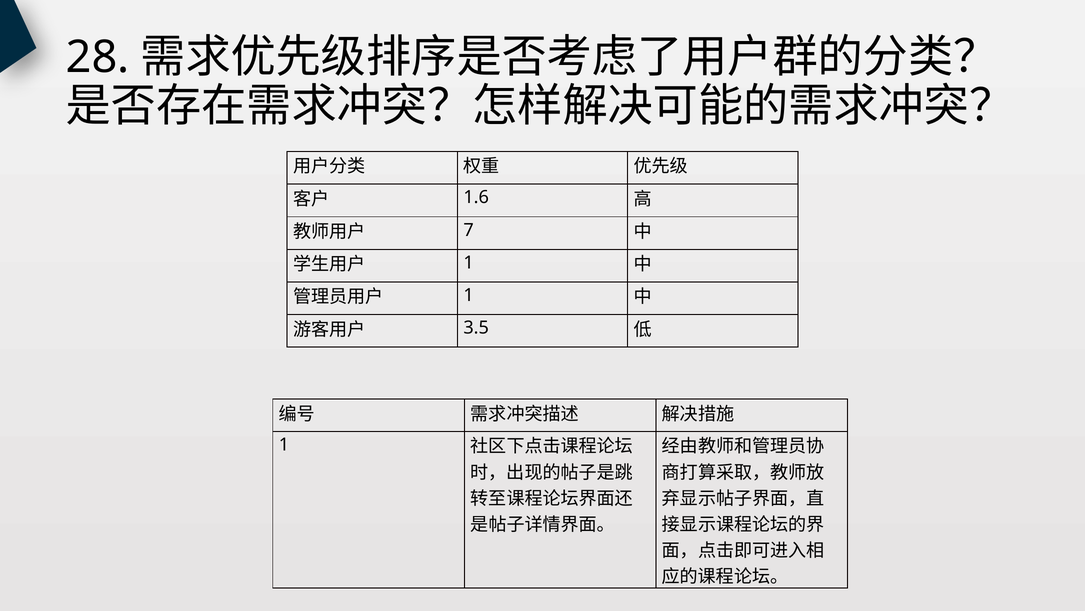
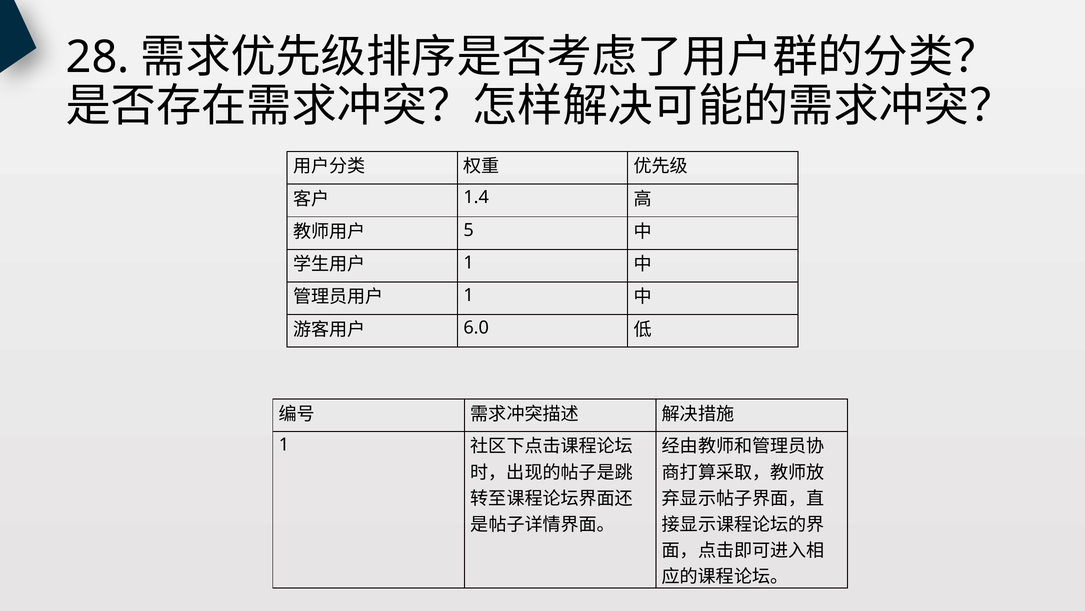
1.6: 1.6 -> 1.4
7: 7 -> 5
3.5: 3.5 -> 6.0
